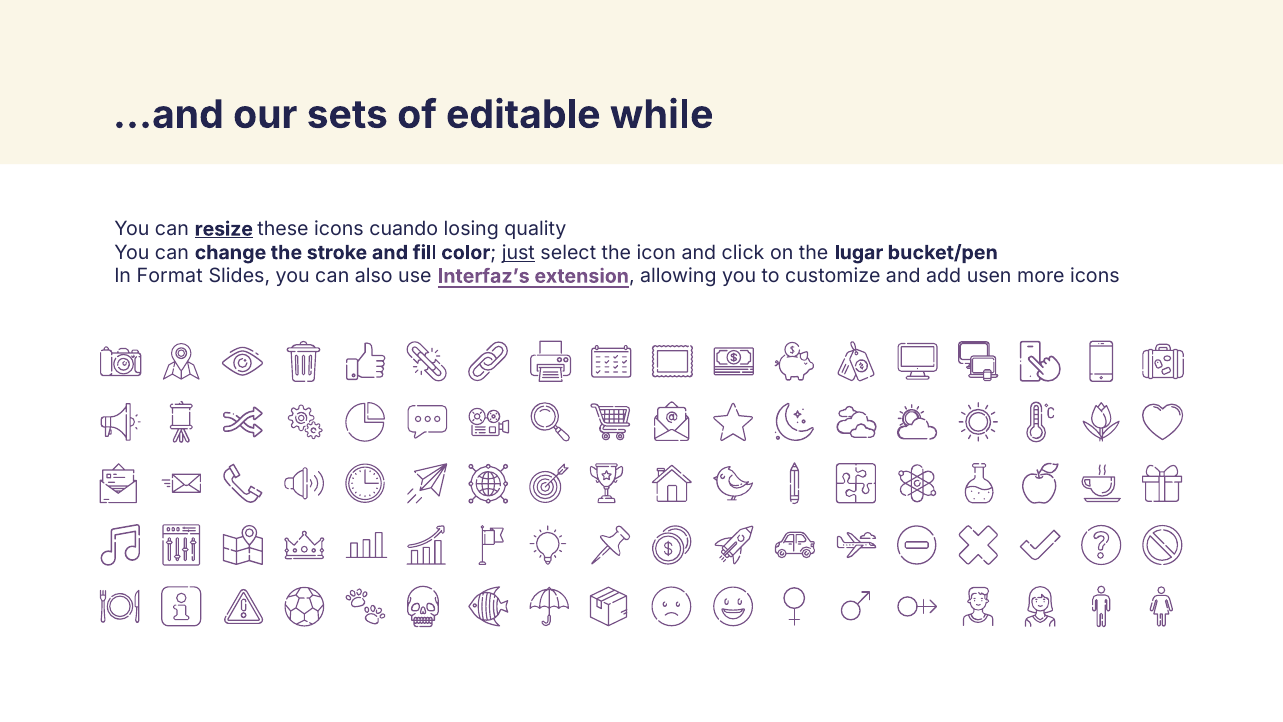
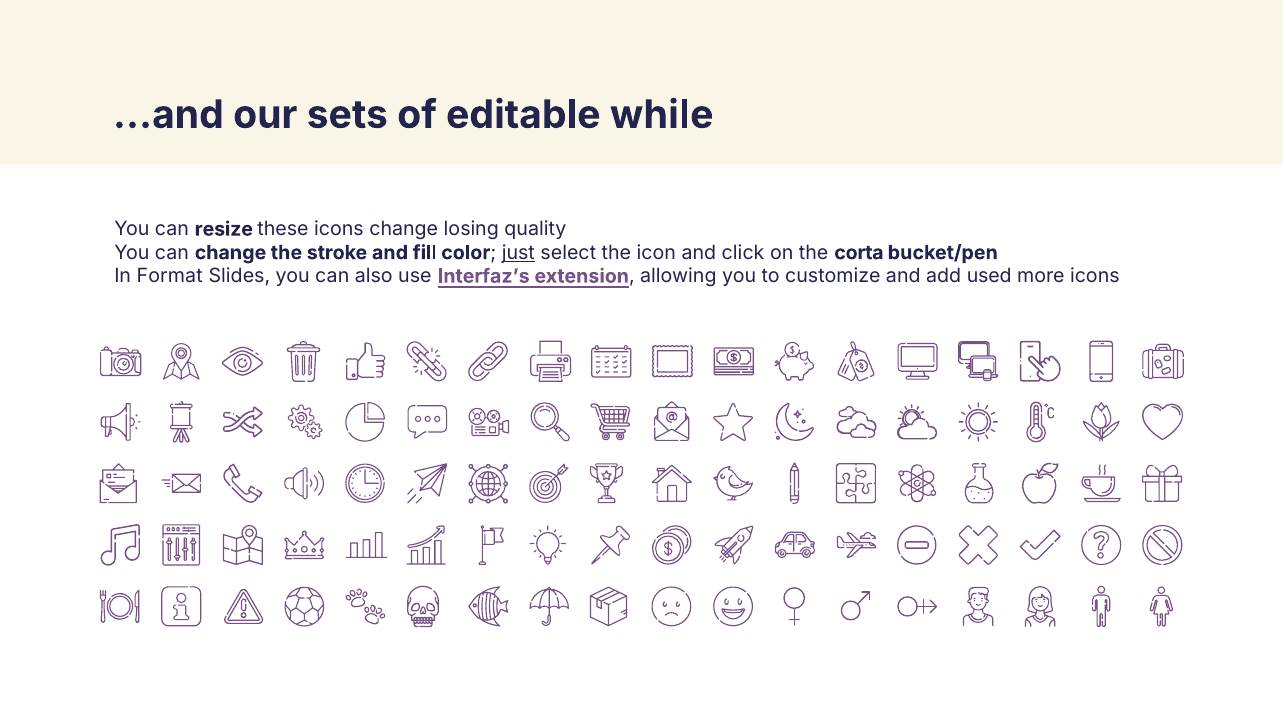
resize underline: present -> none
icons cuando: cuando -> change
lugar: lugar -> corta
usen: usen -> used
